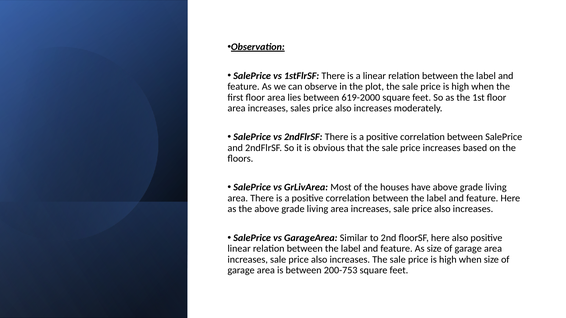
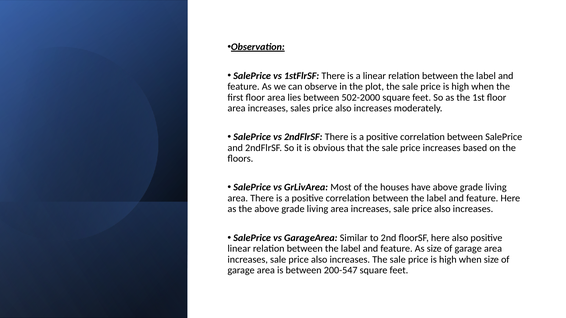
619-2000: 619-2000 -> 502-2000
200-753: 200-753 -> 200-547
